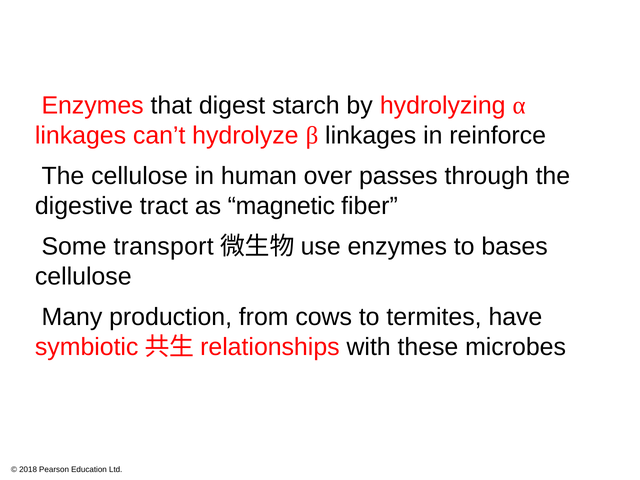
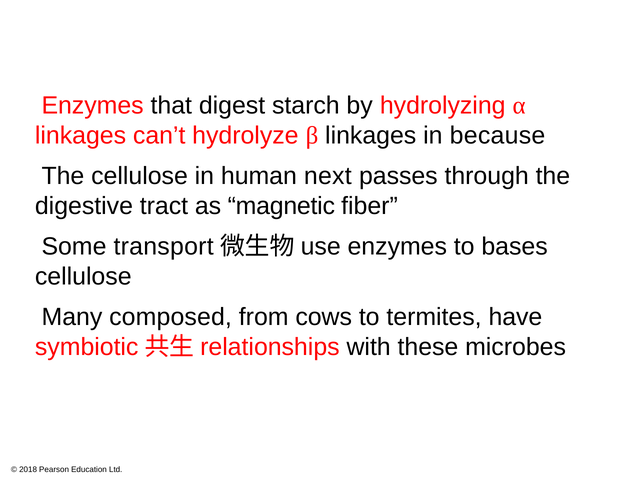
reinforce: reinforce -> because
over: over -> next
production: production -> composed
